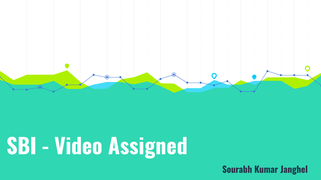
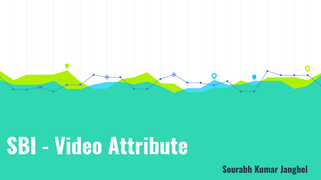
Assigned: Assigned -> Attribute
